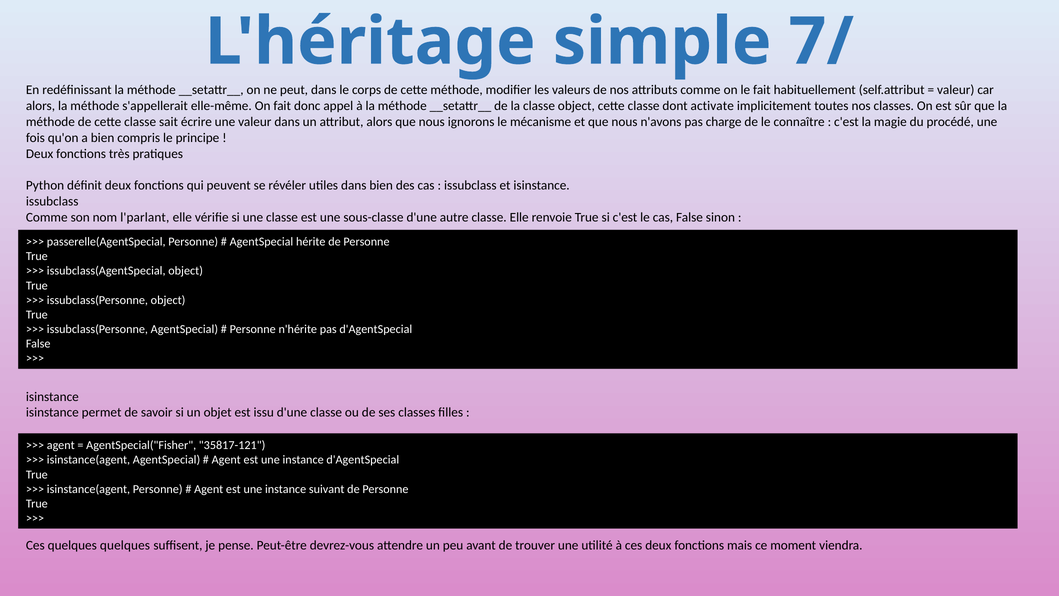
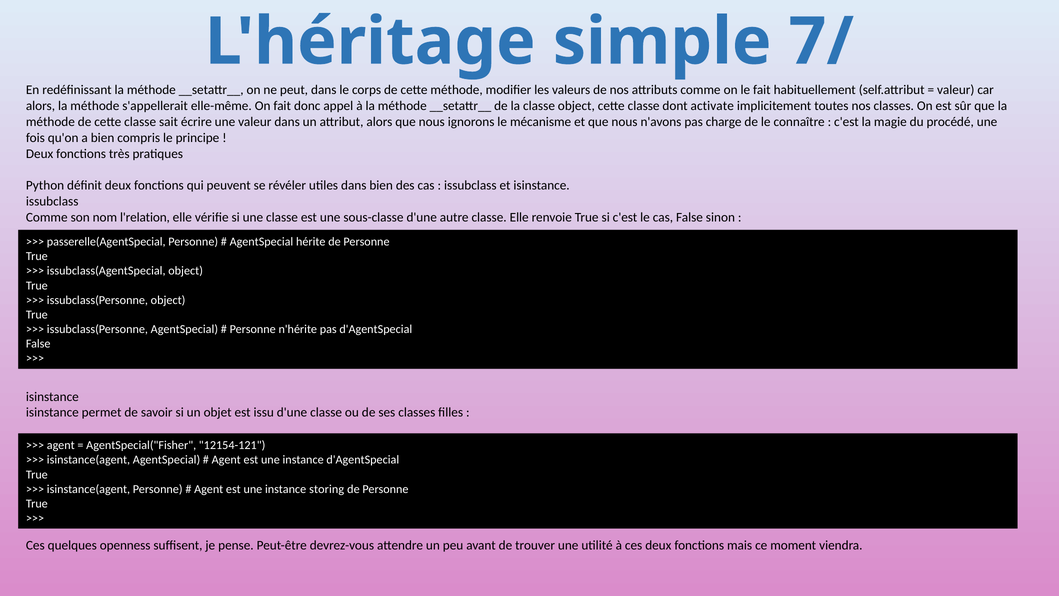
l'parlant: l'parlant -> l'relation
35817-121: 35817-121 -> 12154-121
suivant: suivant -> storing
quelques quelques: quelques -> openness
